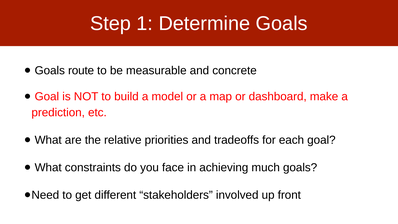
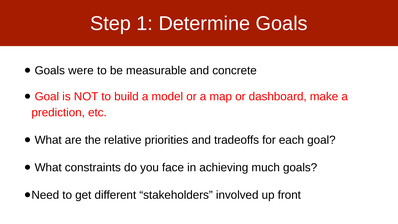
route: route -> were
